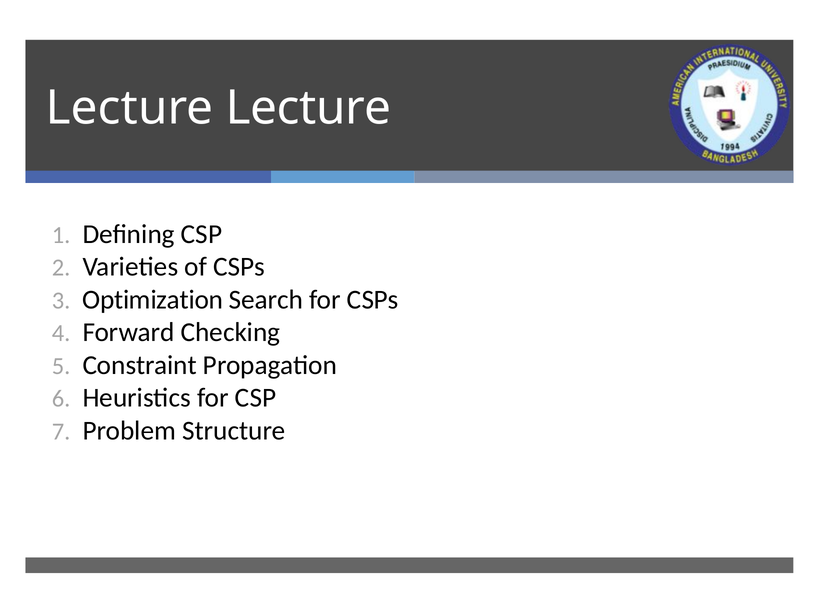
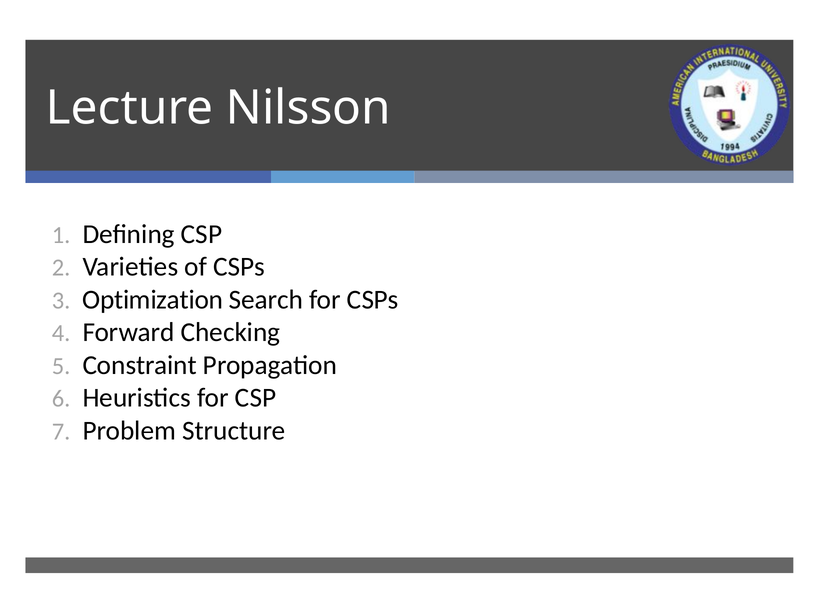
Lecture Lecture: Lecture -> Nilsson
